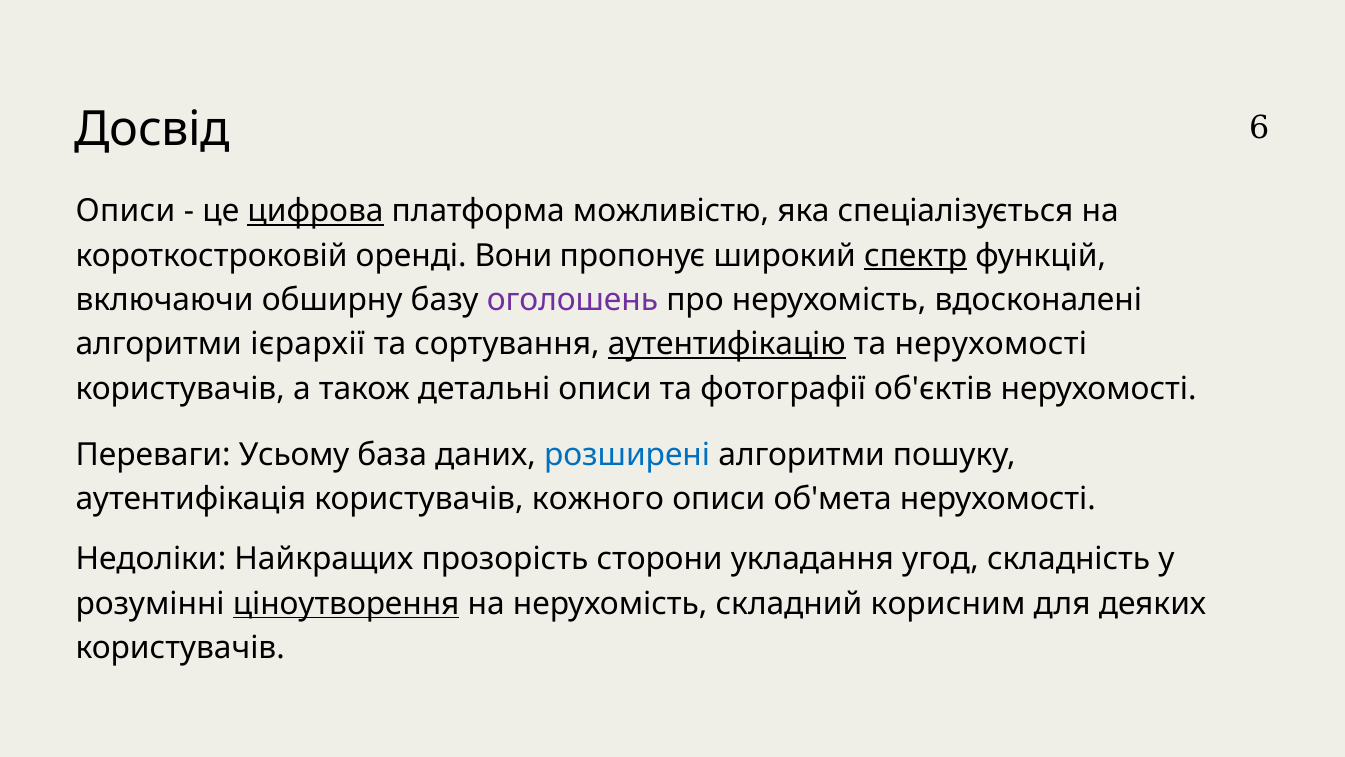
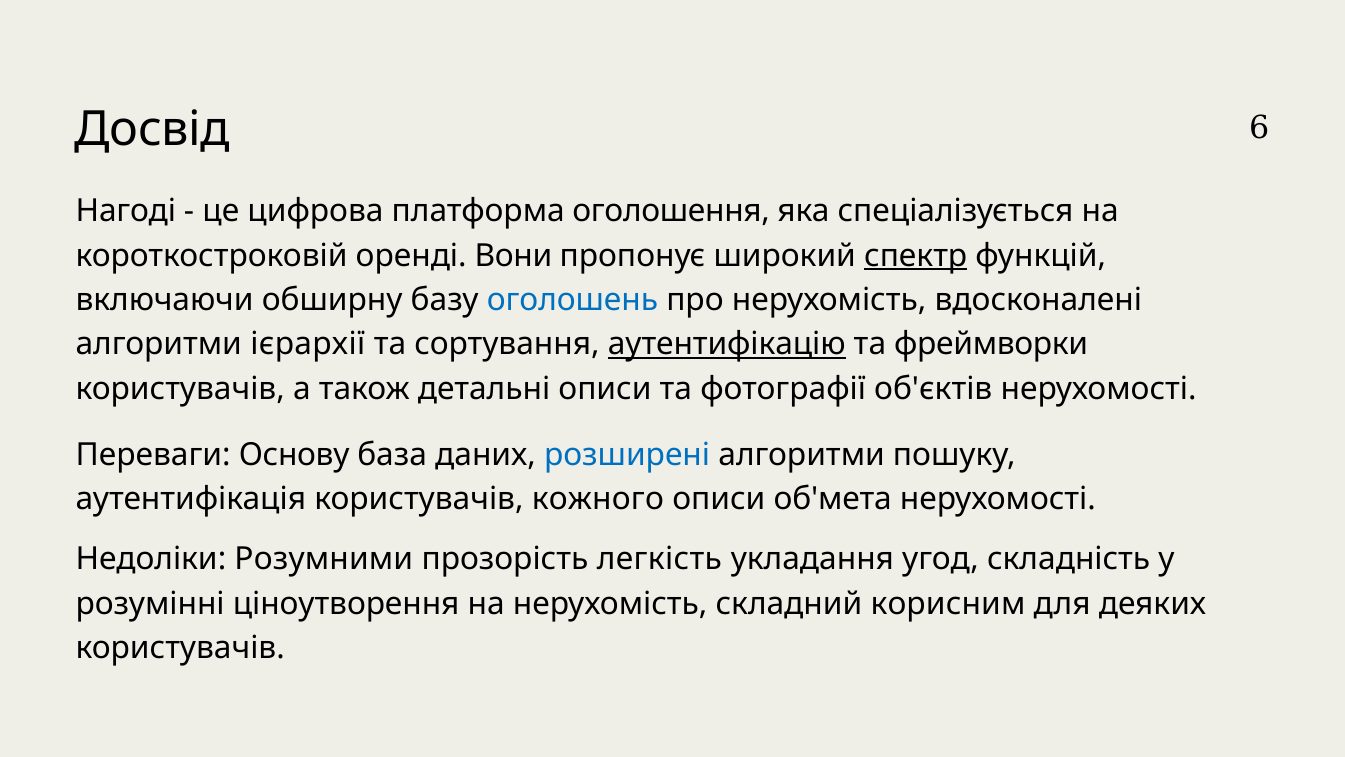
Описи at (126, 211): Описи -> Нагоді
цифрова underline: present -> none
можливістю: можливістю -> оголошення
оголошень colour: purple -> blue
та нерухомості: нерухомості -> фреймворки
Усьому: Усьому -> Основу
Найкращих: Найкращих -> Розумними
сторони: сторони -> легкість
ціноутворення underline: present -> none
